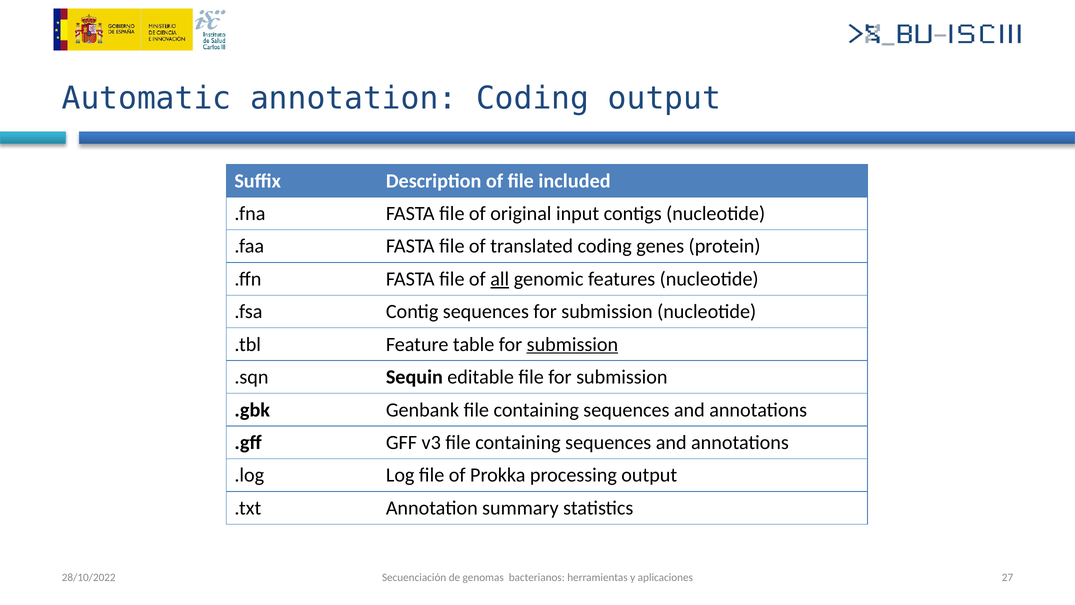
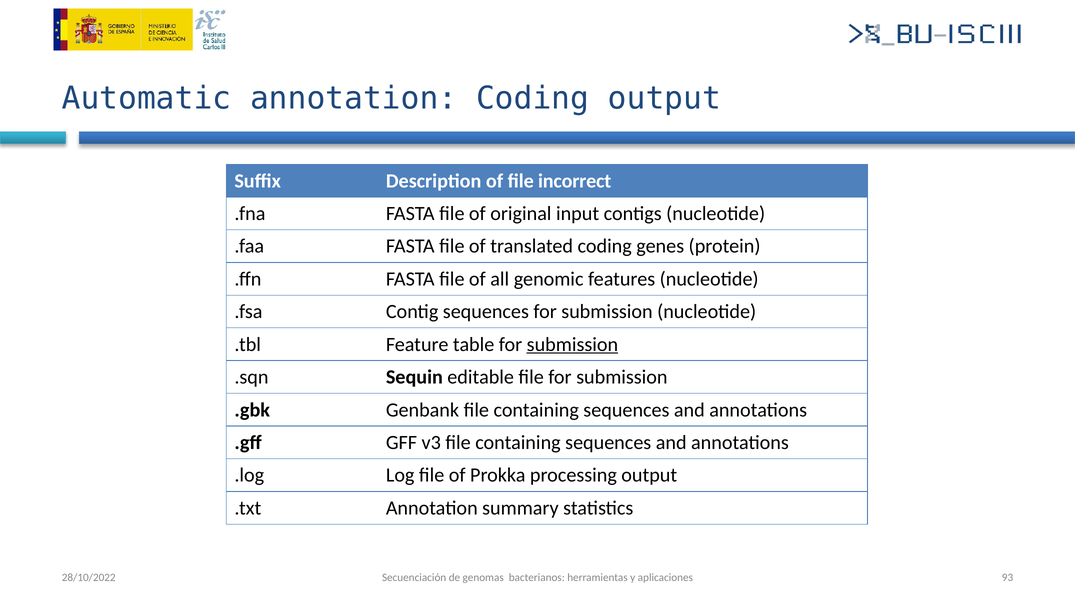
included: included -> incorrect
all underline: present -> none
27: 27 -> 93
